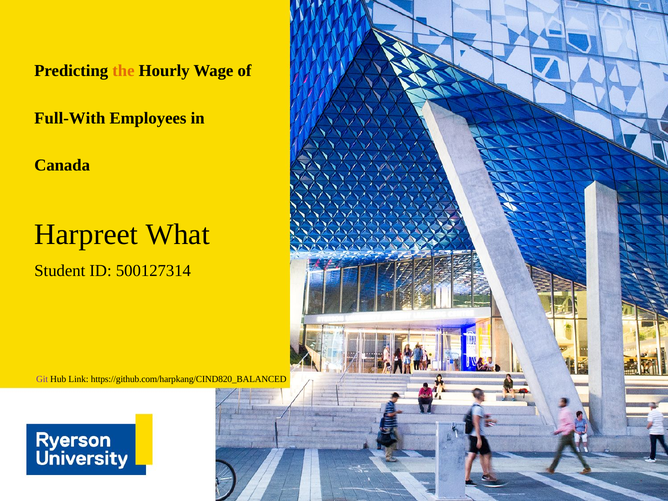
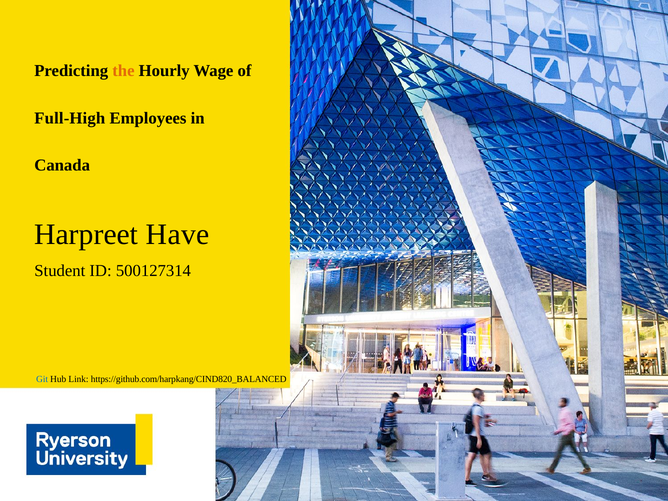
Full-With: Full-With -> Full-High
What: What -> Have
Git colour: purple -> blue
